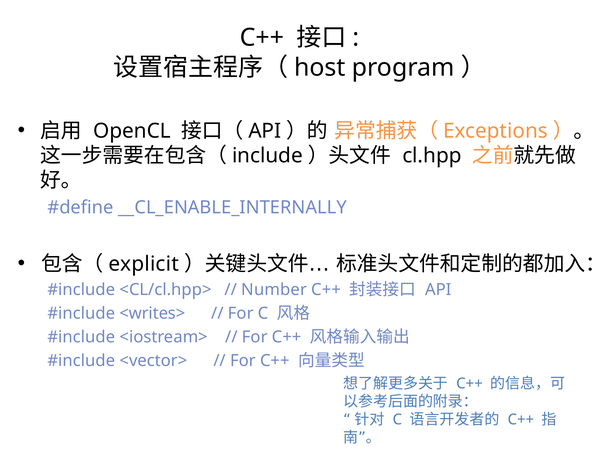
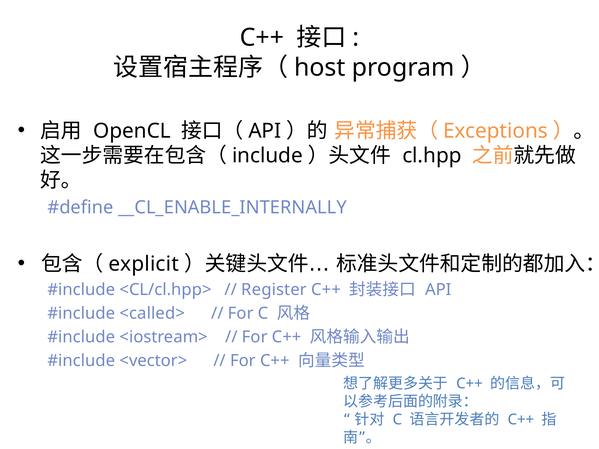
Number: Number -> Register
<writes>: <writes> -> <called>
